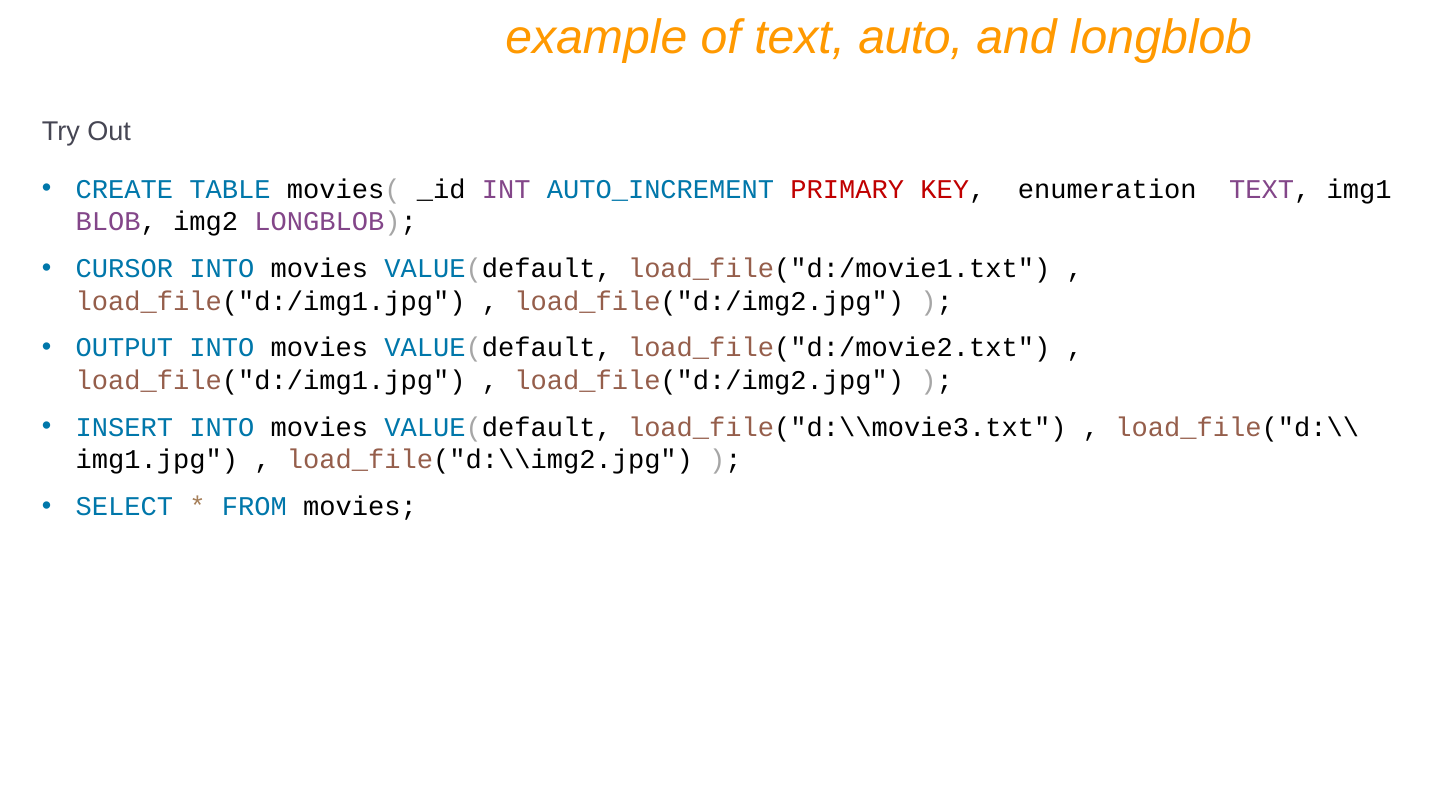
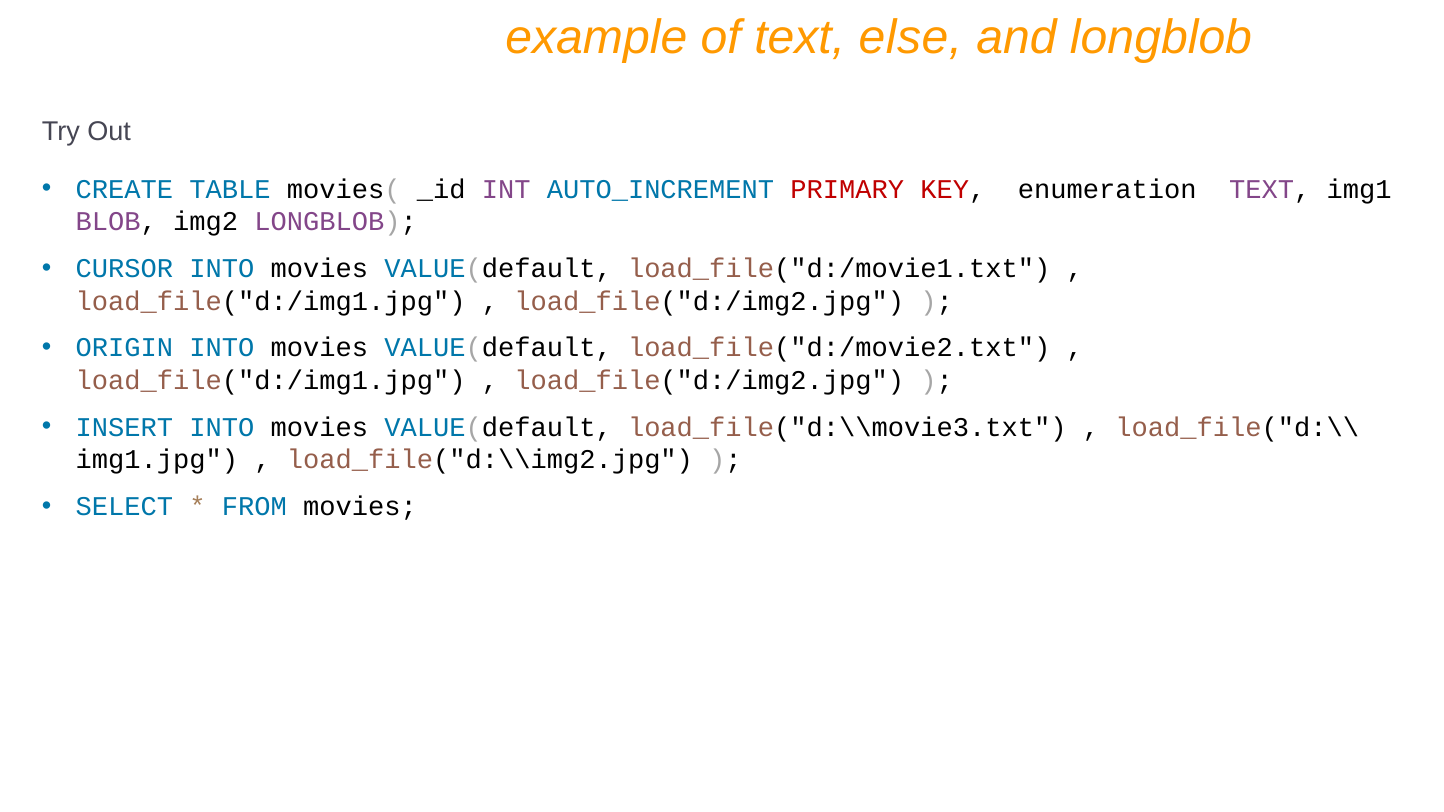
auto: auto -> else
OUTPUT: OUTPUT -> ORIGIN
